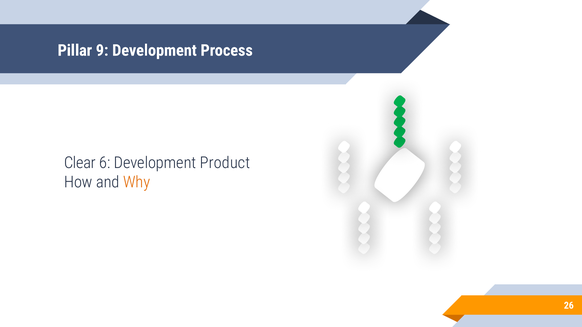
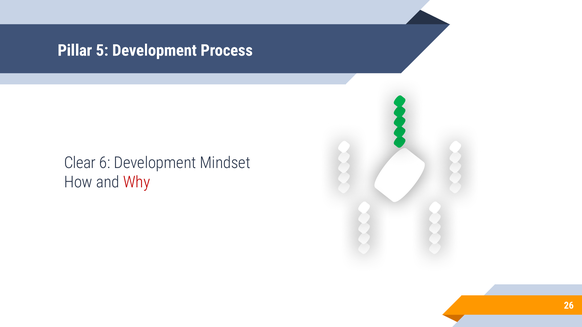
9: 9 -> 5
Product: Product -> Mindset
Why colour: orange -> red
